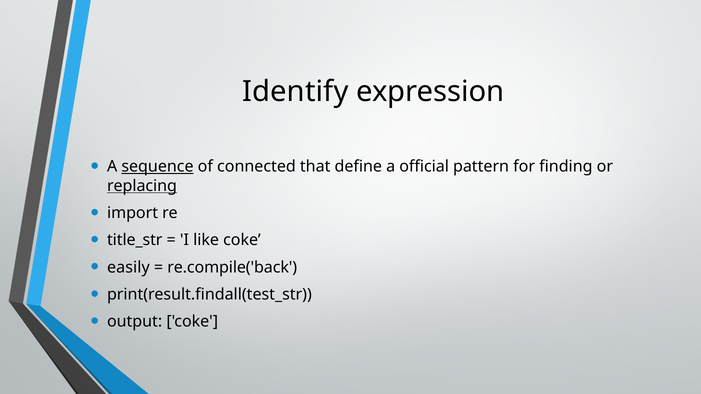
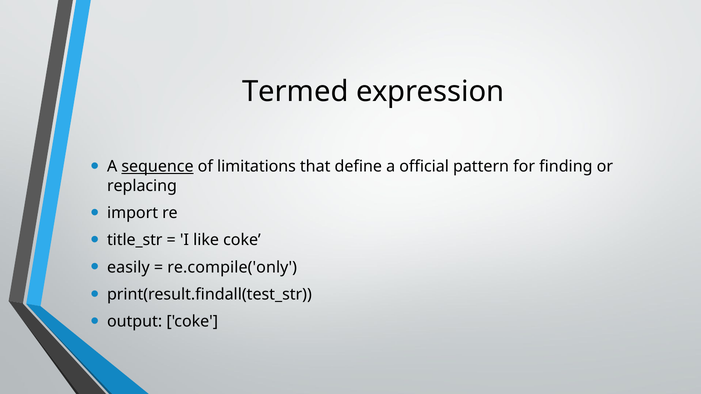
Identify: Identify -> Termed
connected: connected -> limitations
replacing underline: present -> none
re.compile('back: re.compile('back -> re.compile('only
